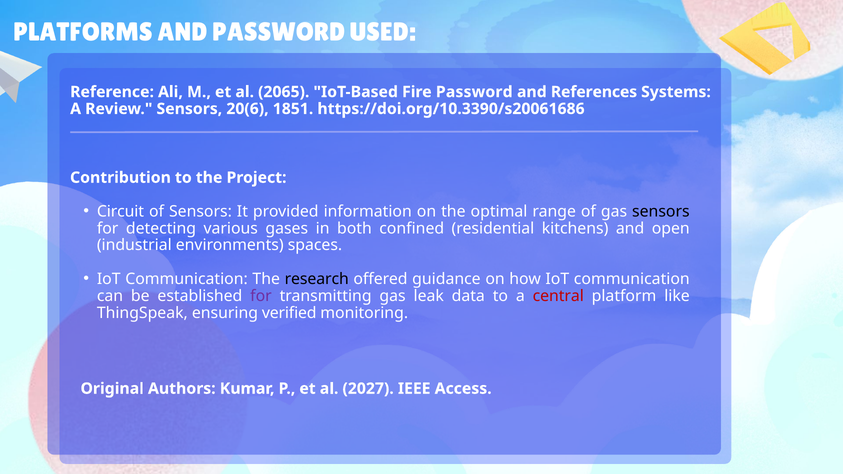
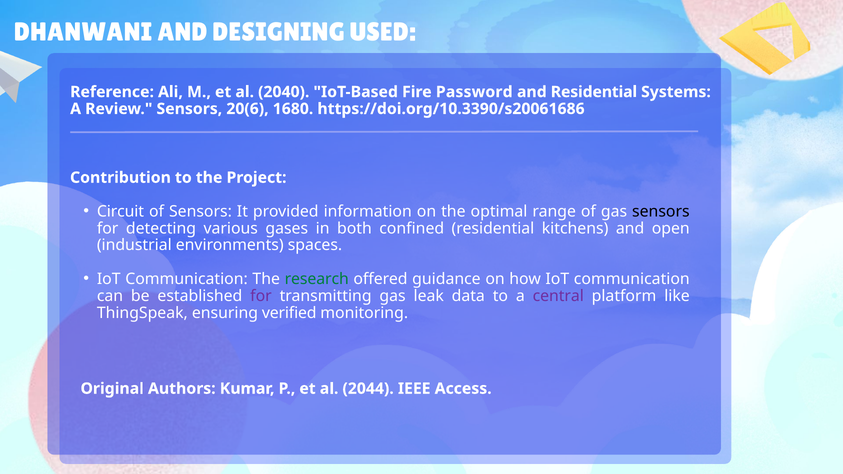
PLATFORMS: PLATFORMS -> DHANWANI
AND PASSWORD: PASSWORD -> DESIGNING
2065: 2065 -> 2040
and References: References -> Residential
1851: 1851 -> 1680
research colour: black -> green
central colour: red -> purple
2027: 2027 -> 2044
